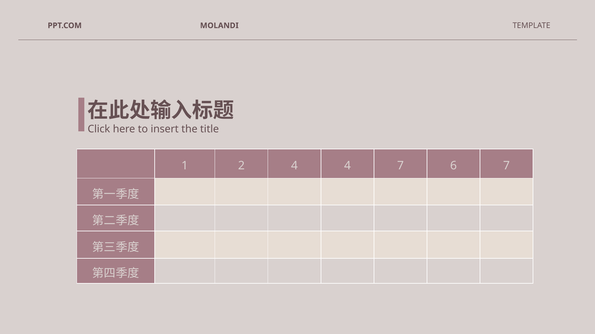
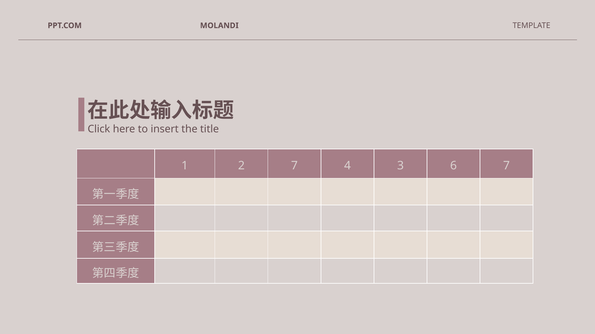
2 4: 4 -> 7
4 7: 7 -> 3
